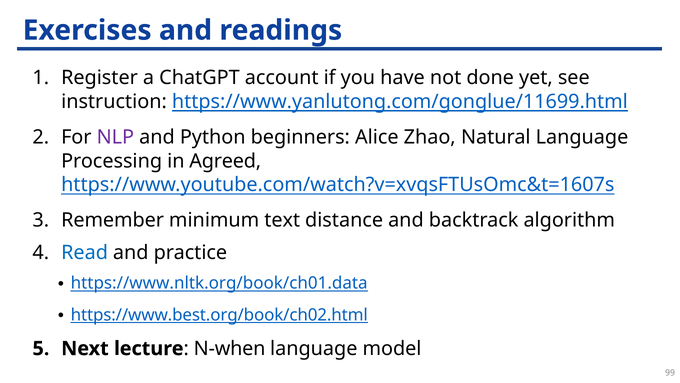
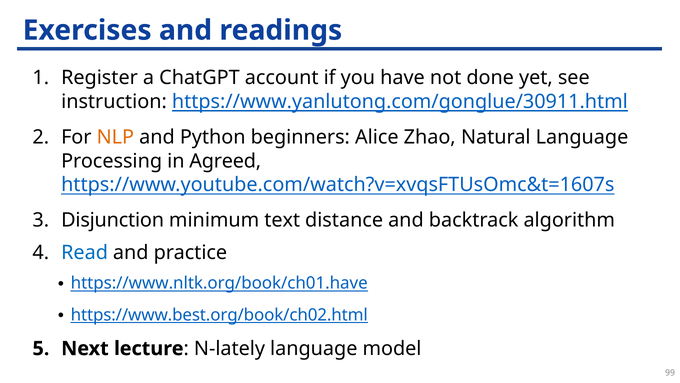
https://www.yanlutong.com/gonglue/11699.html: https://www.yanlutong.com/gonglue/11699.html -> https://www.yanlutong.com/gonglue/30911.html
NLP colour: purple -> orange
Remember: Remember -> Disjunction
https://www.nltk.org/book/ch01.data: https://www.nltk.org/book/ch01.data -> https://www.nltk.org/book/ch01.have
N-when: N-when -> N-lately
